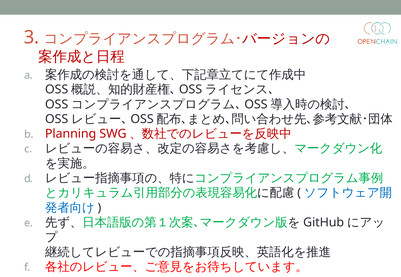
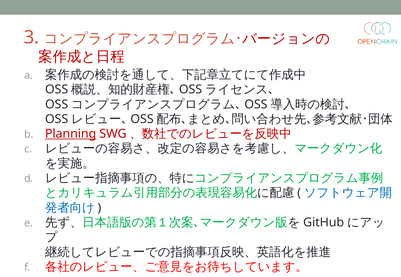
Planning underline: none -> present
